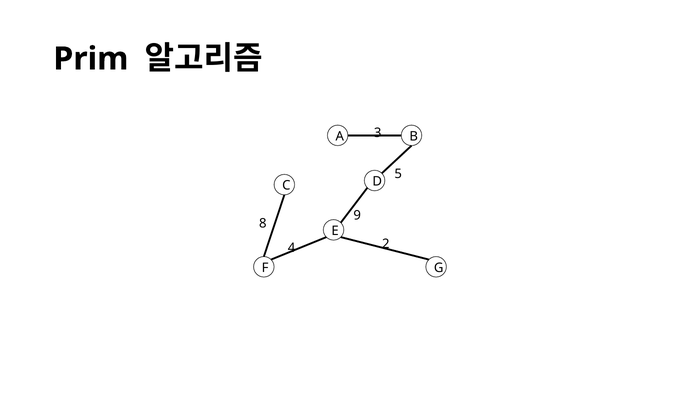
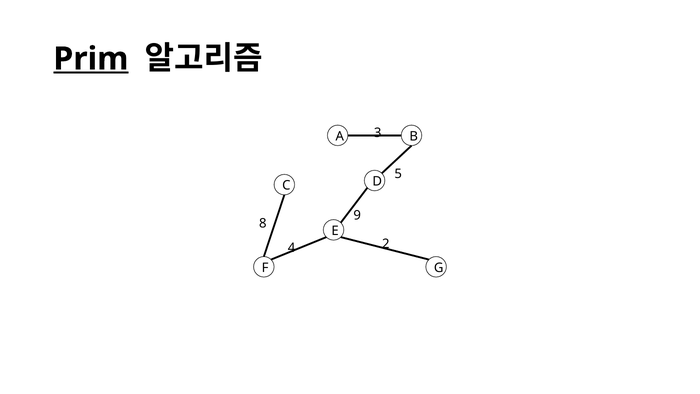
Prim underline: none -> present
